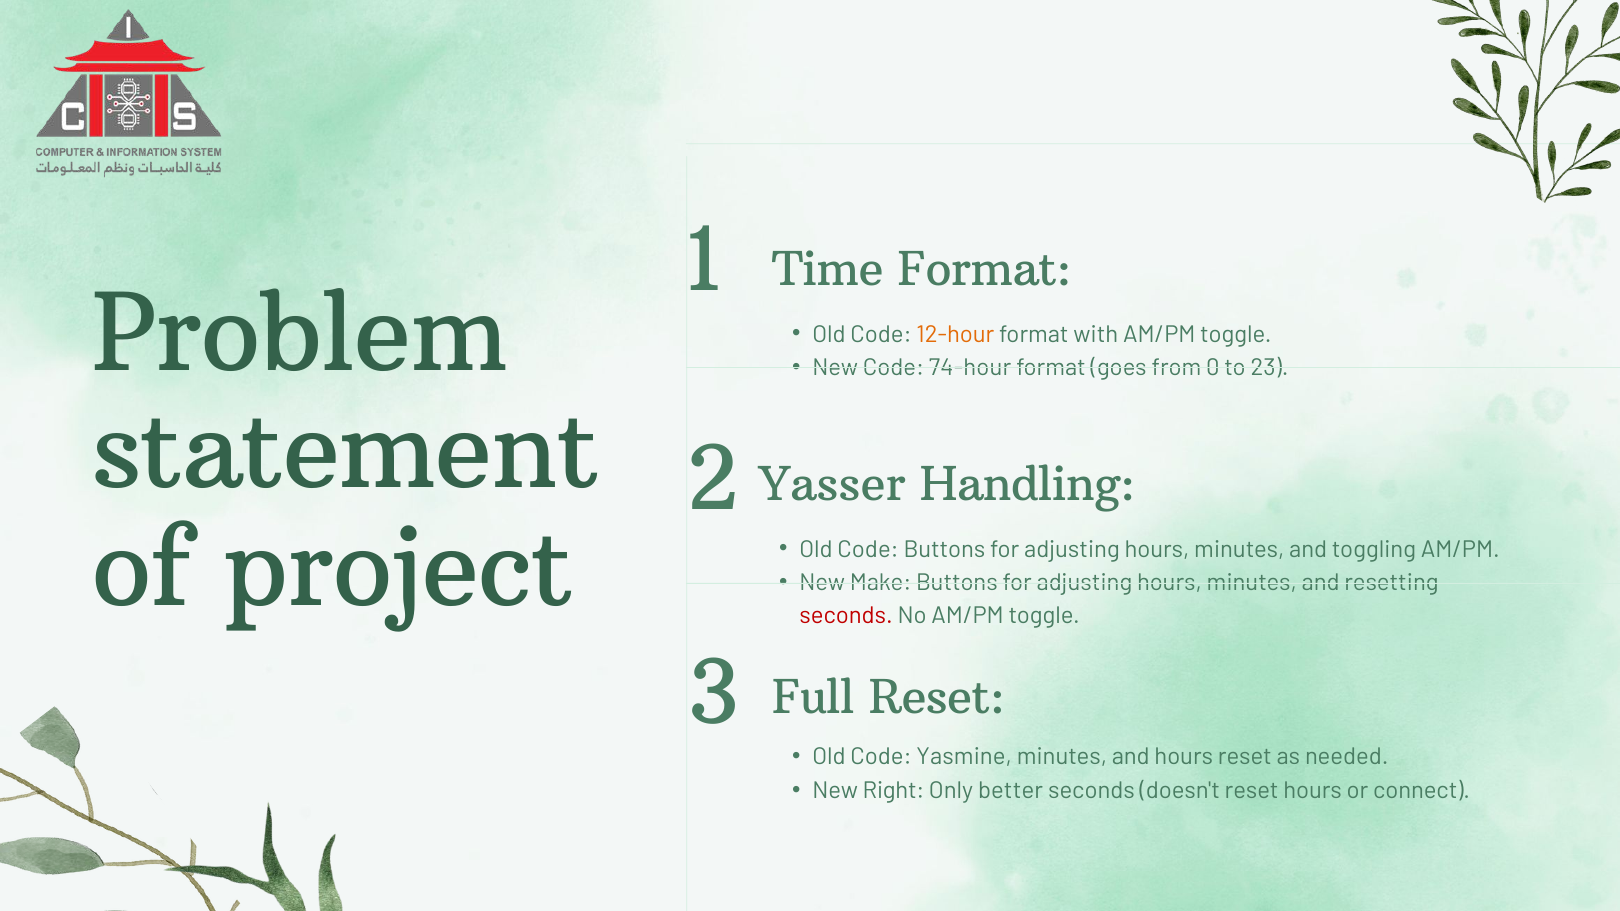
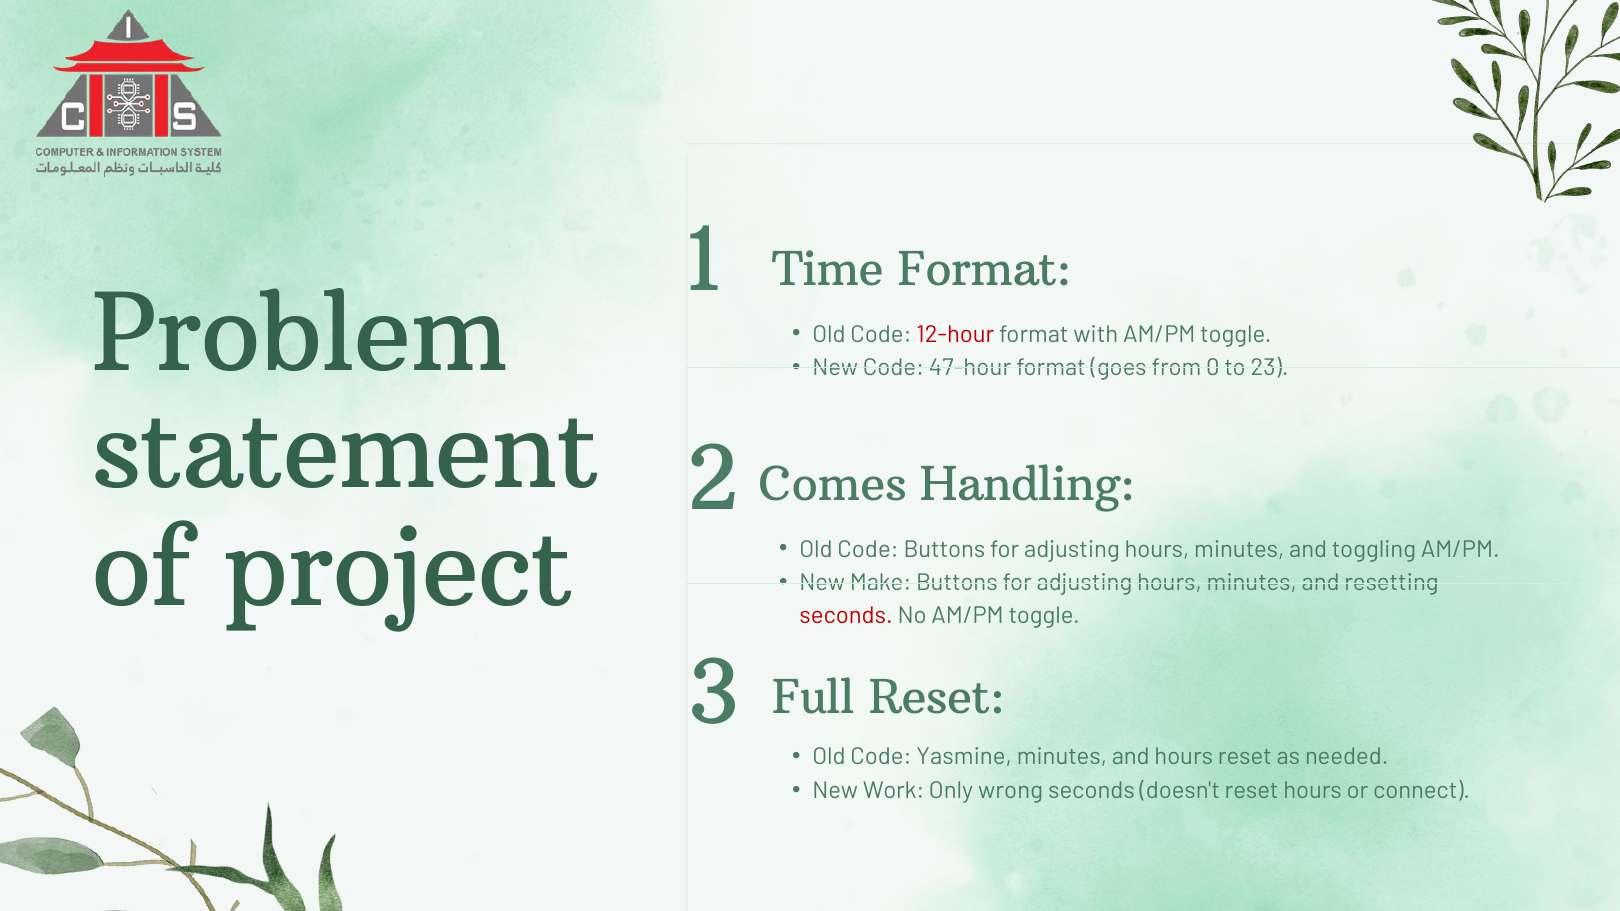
12-hour colour: orange -> red
74-hour: 74-hour -> 47-hour
Yasser: Yasser -> Comes
Right: Right -> Work
better: better -> wrong
